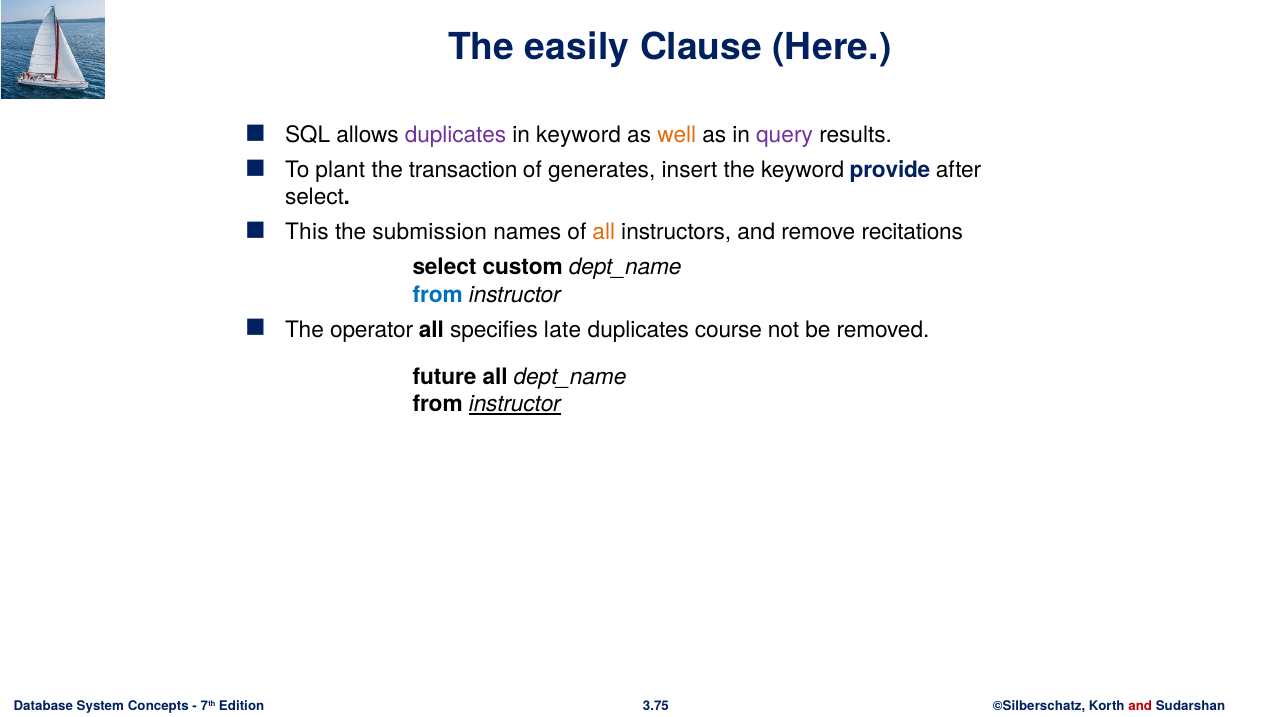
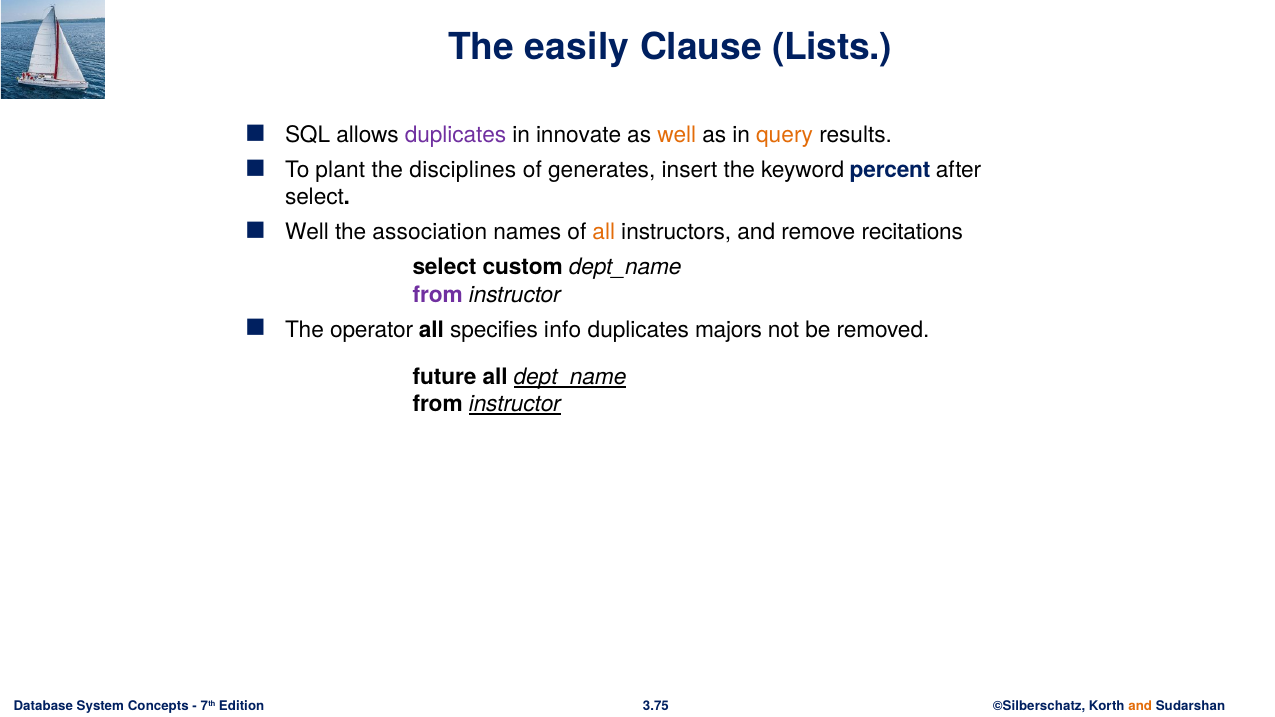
Here: Here -> Lists
in keyword: keyword -> innovate
query colour: purple -> orange
transaction: transaction -> disciplines
provide: provide -> percent
This at (307, 233): This -> Well
submission: submission -> association
from at (438, 295) colour: blue -> purple
late: late -> info
course: course -> majors
dept_name at (570, 377) underline: none -> present
and at (1140, 707) colour: red -> orange
